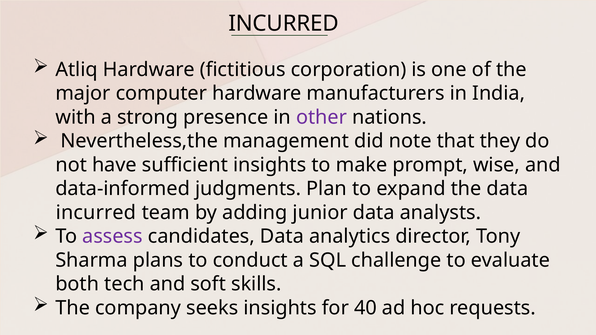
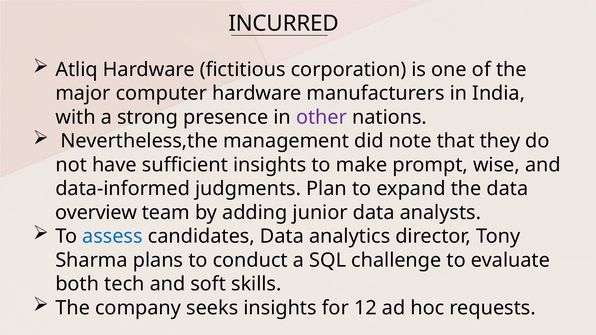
incurred at (96, 213): incurred -> overview
assess colour: purple -> blue
40: 40 -> 12
